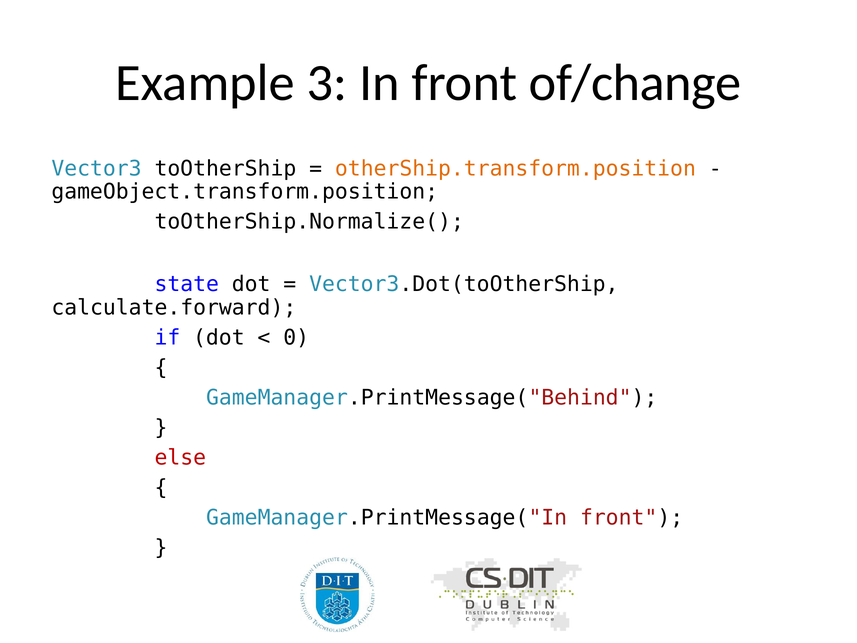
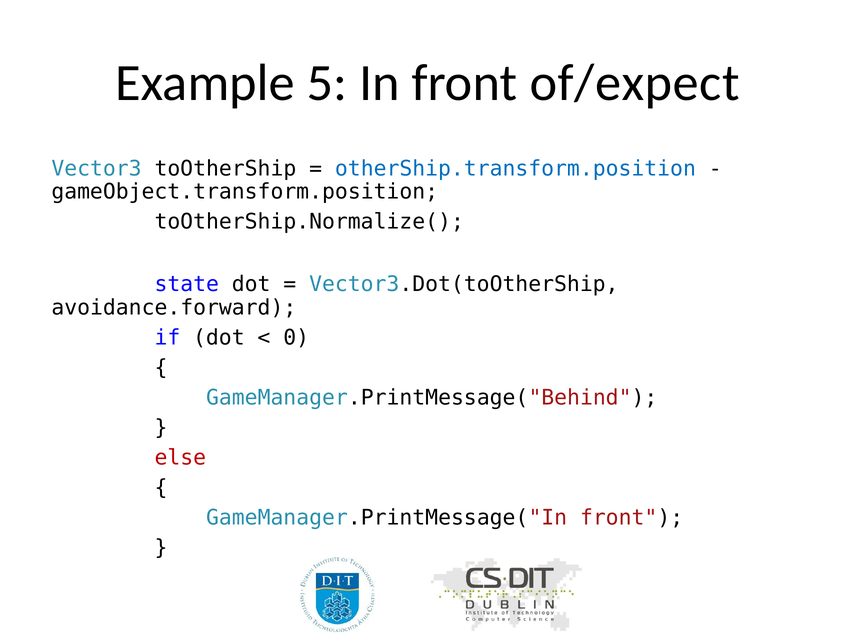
3: 3 -> 5
of/change: of/change -> of/expect
otherShip.transform.position colour: orange -> blue
calculate.forward: calculate.forward -> avoidance.forward
